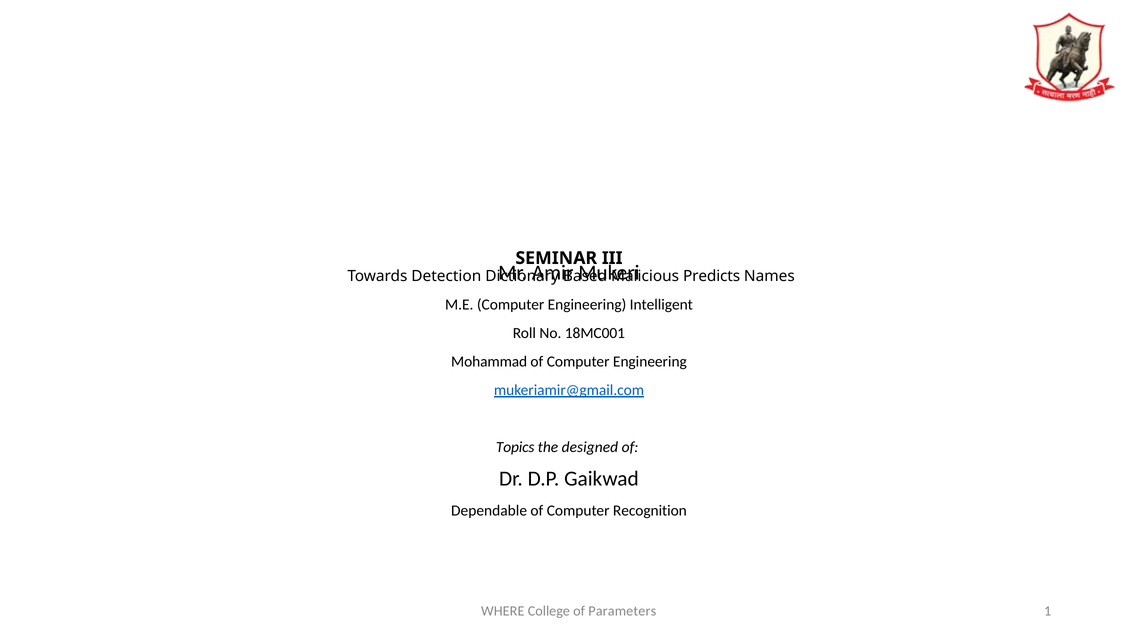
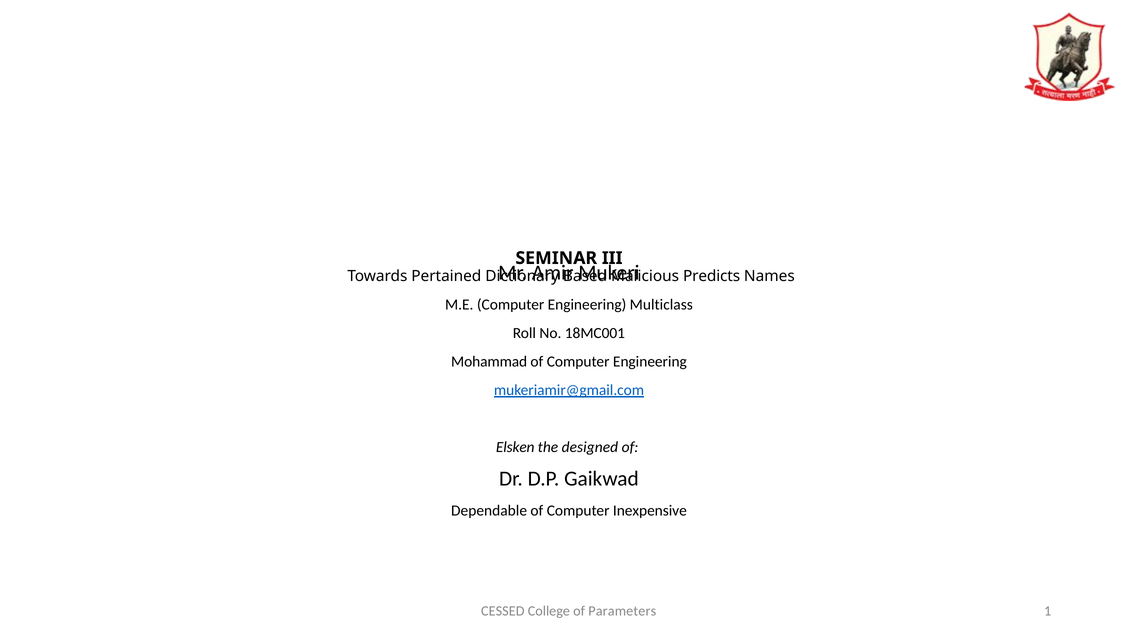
Detection: Detection -> Pertained
Intelligent: Intelligent -> Multiclass
Topics: Topics -> Elsken
Recognition: Recognition -> Inexpensive
WHERE: WHERE -> CESSED
